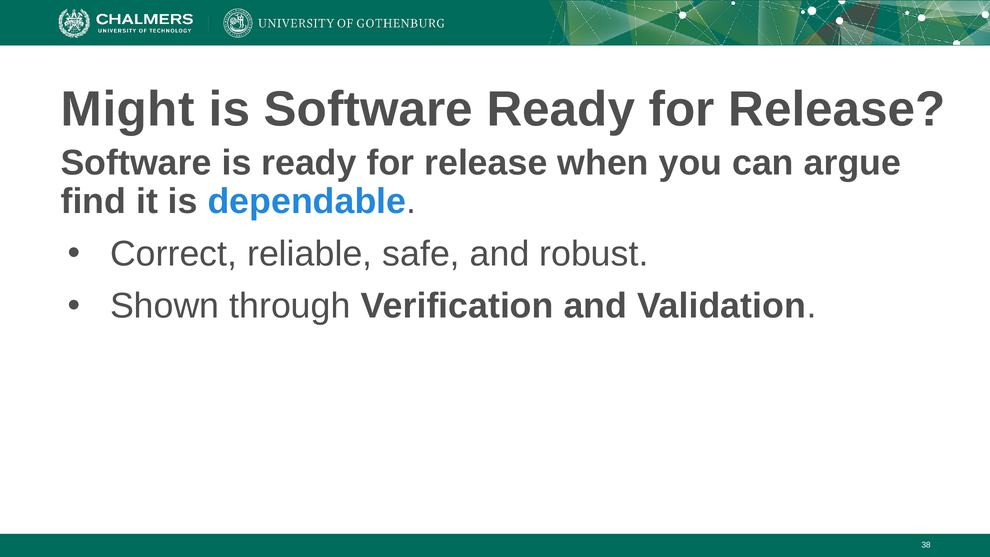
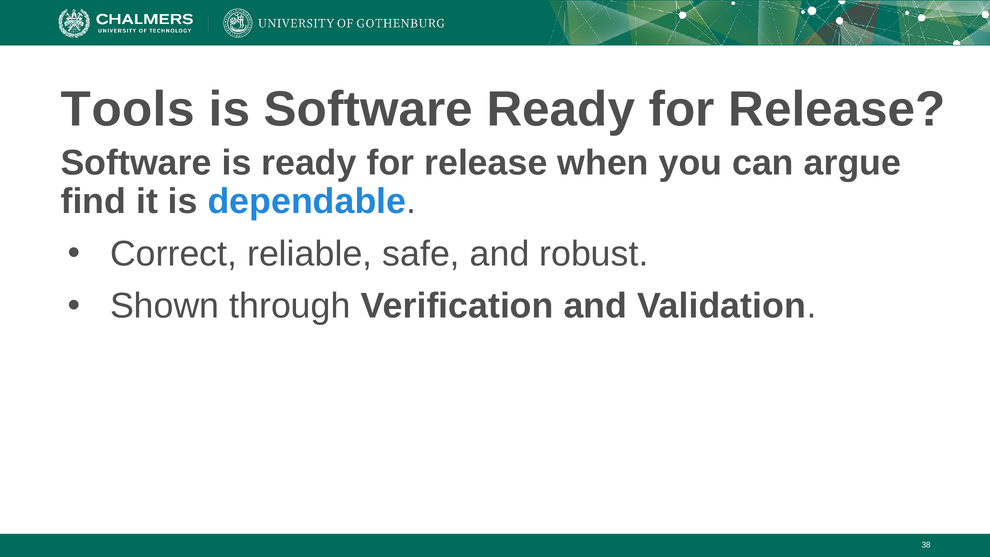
Might: Might -> Tools
